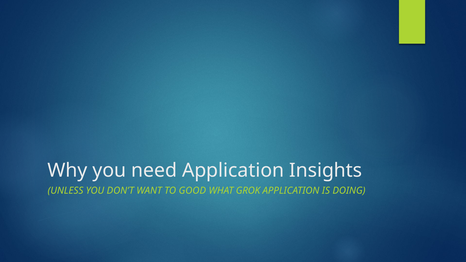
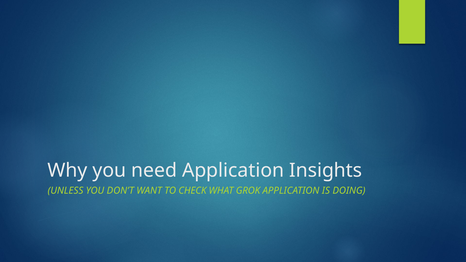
GOOD: GOOD -> CHECK
